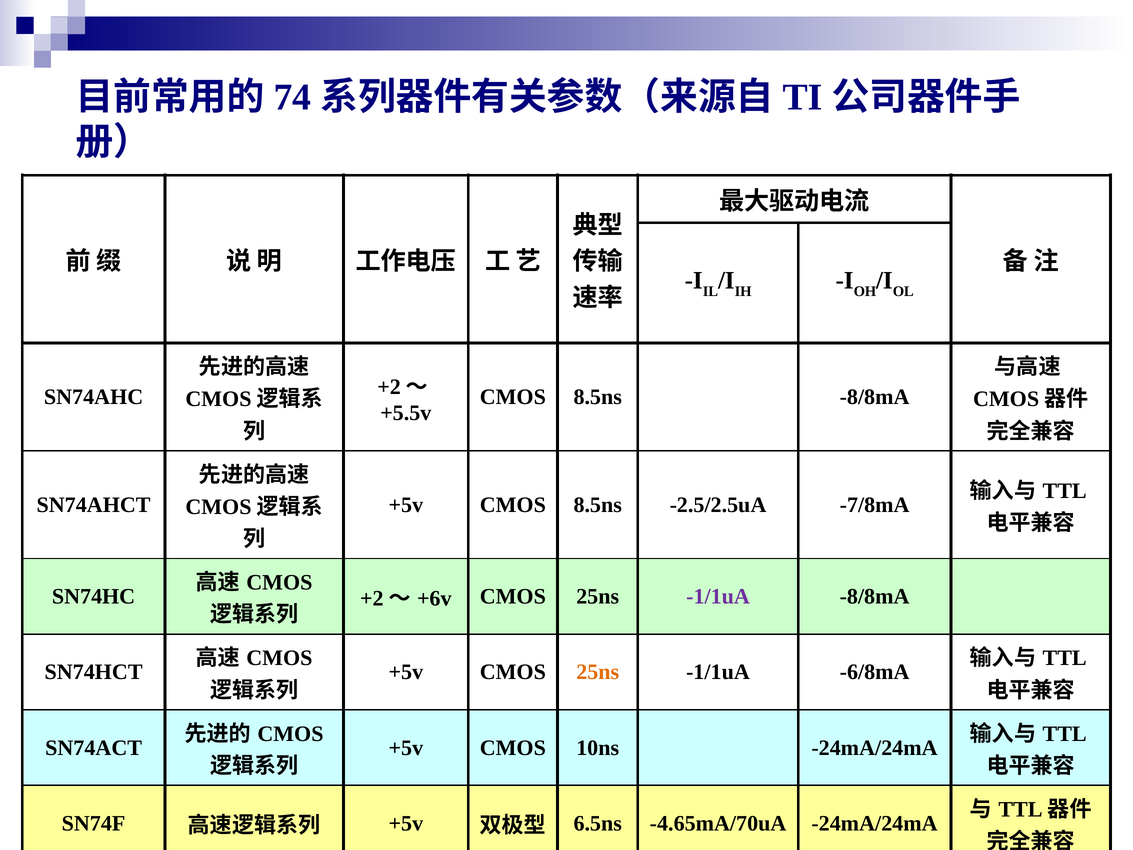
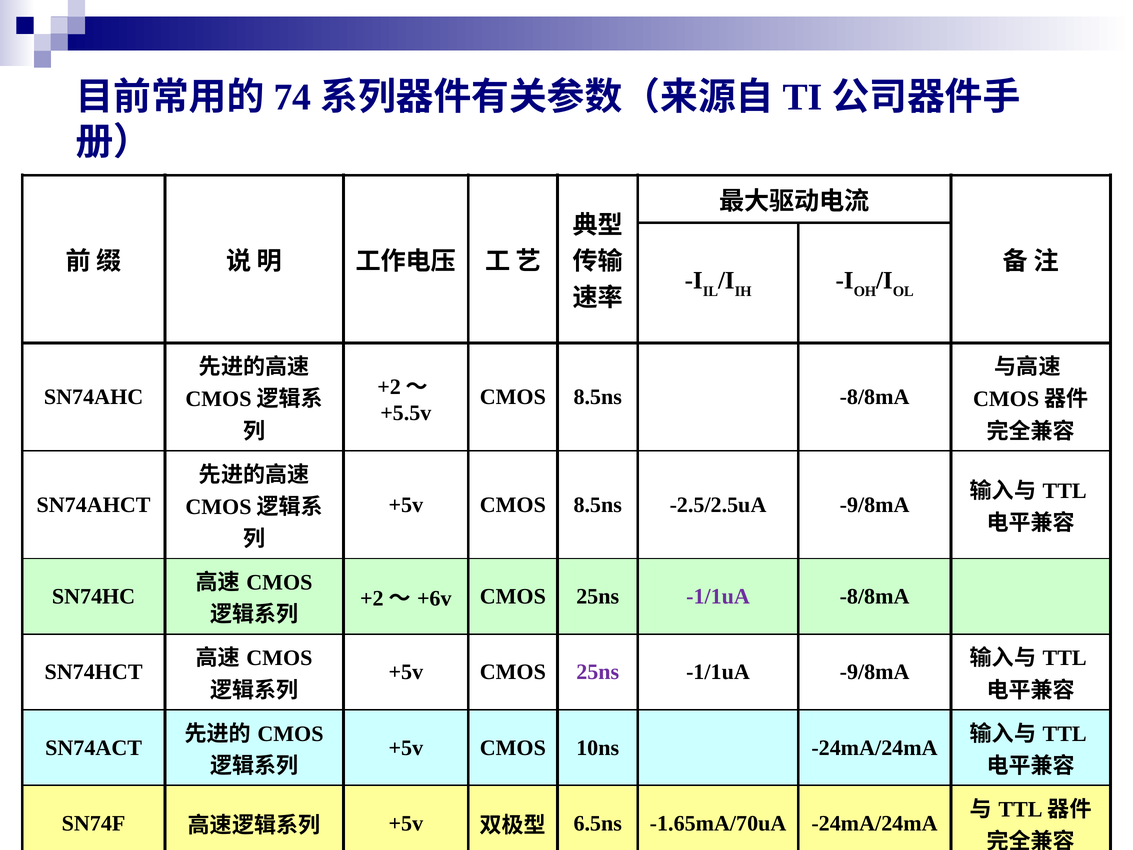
-2.5/2.5uA -7/8mA: -7/8mA -> -9/8mA
25ns at (598, 672) colour: orange -> purple
-1/1uA -6/8mA: -6/8mA -> -9/8mA
-4.65mA/70uA: -4.65mA/70uA -> -1.65mA/70uA
